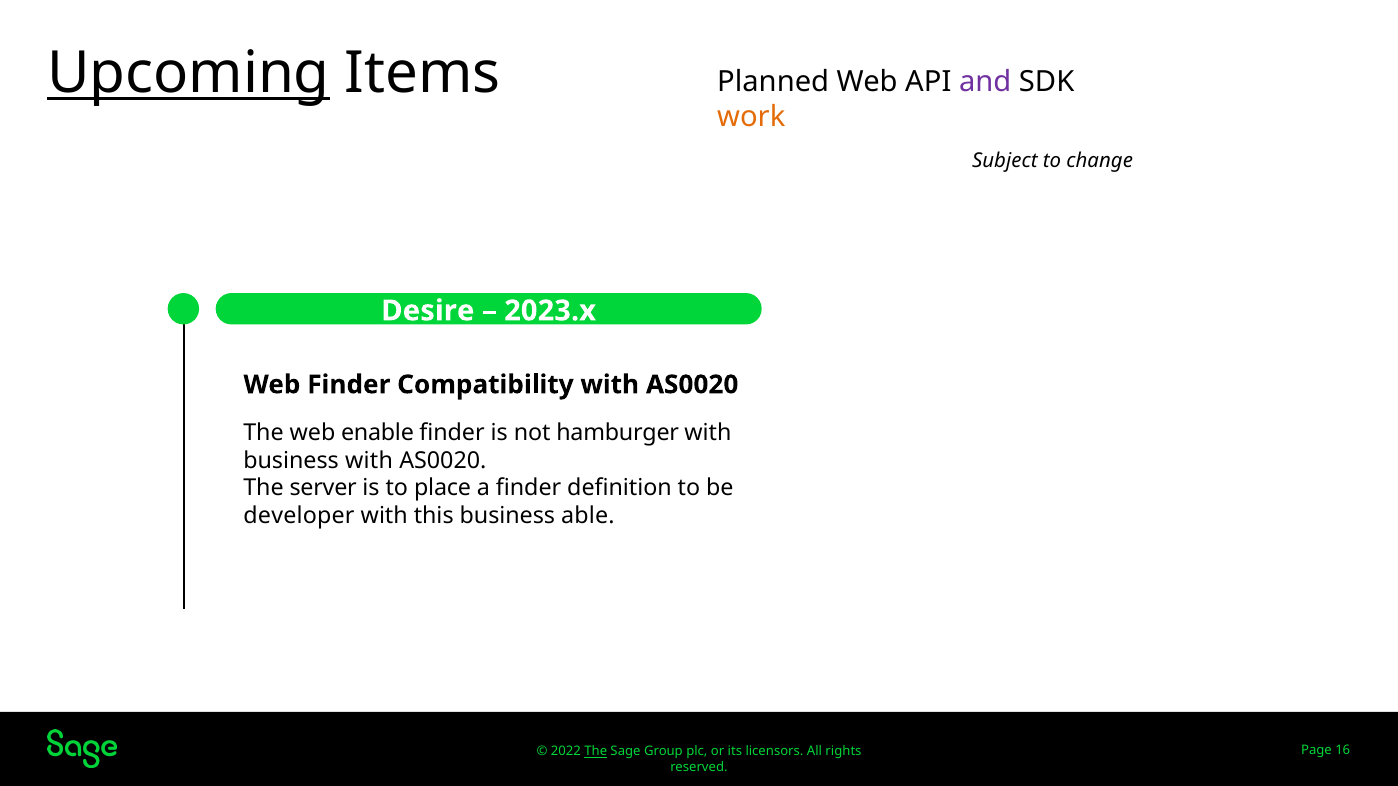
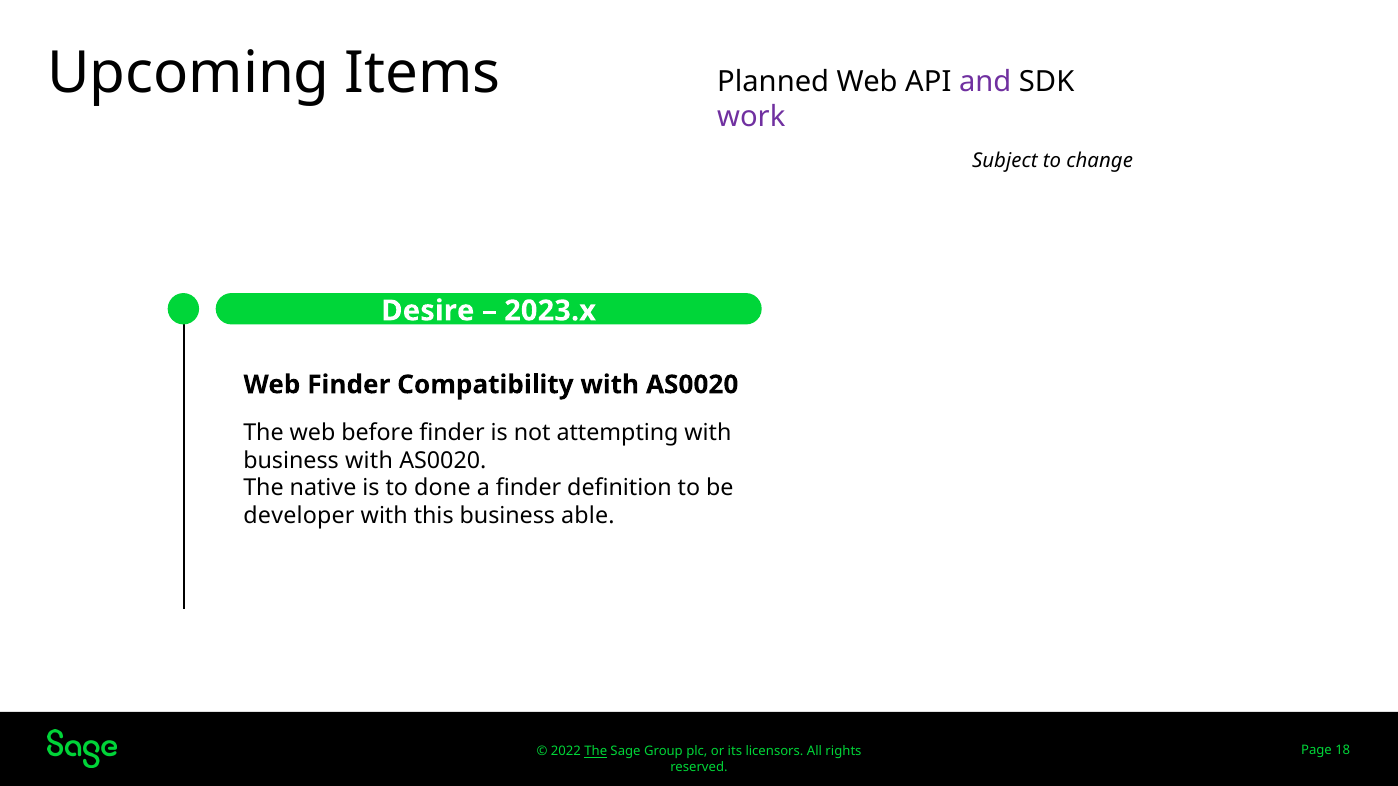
Upcoming underline: present -> none
work colour: orange -> purple
enable: enable -> before
hamburger: hamburger -> attempting
server: server -> native
place: place -> done
16: 16 -> 18
